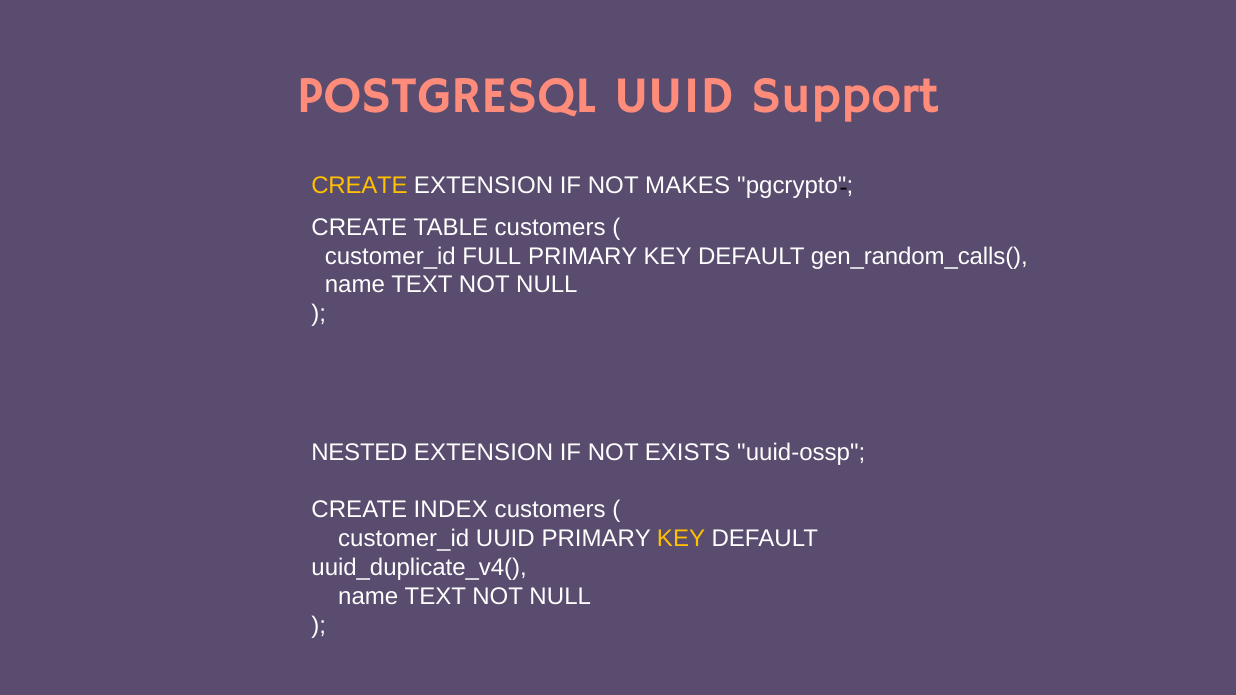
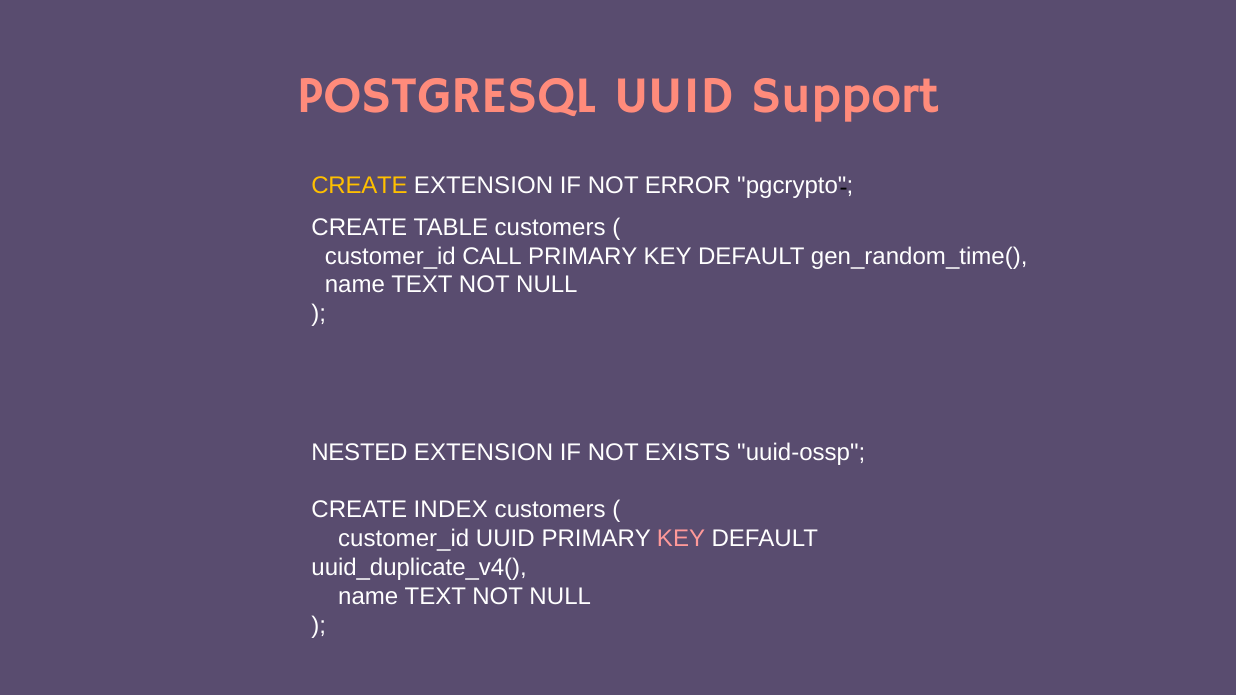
MAKES: MAKES -> ERROR
FULL: FULL -> CALL
gen_random_calls(: gen_random_calls( -> gen_random_time(
KEY at (681, 539) colour: yellow -> pink
